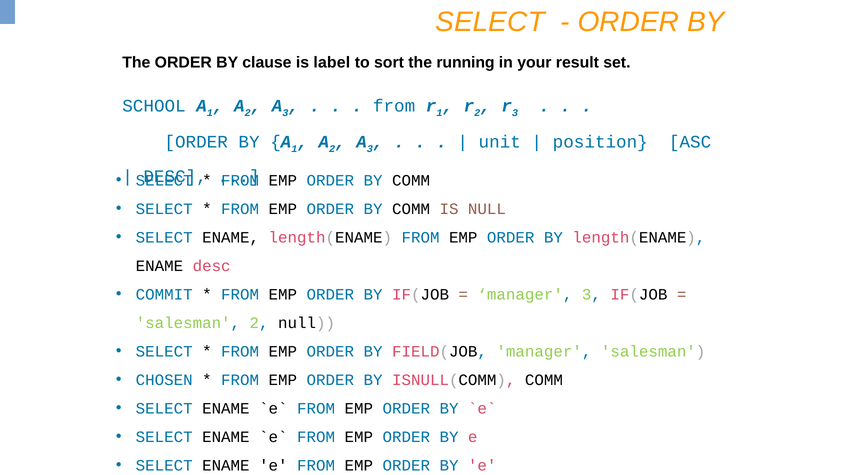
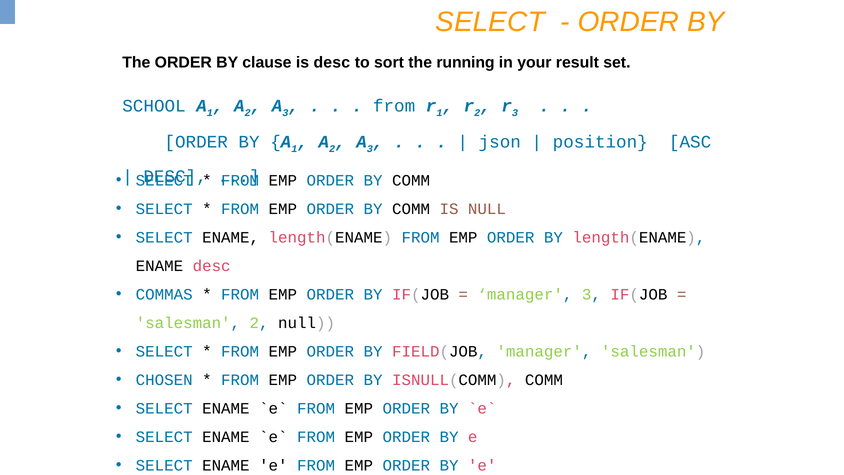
is label: label -> desc
unit: unit -> json
COMMIT: COMMIT -> COMMAS
